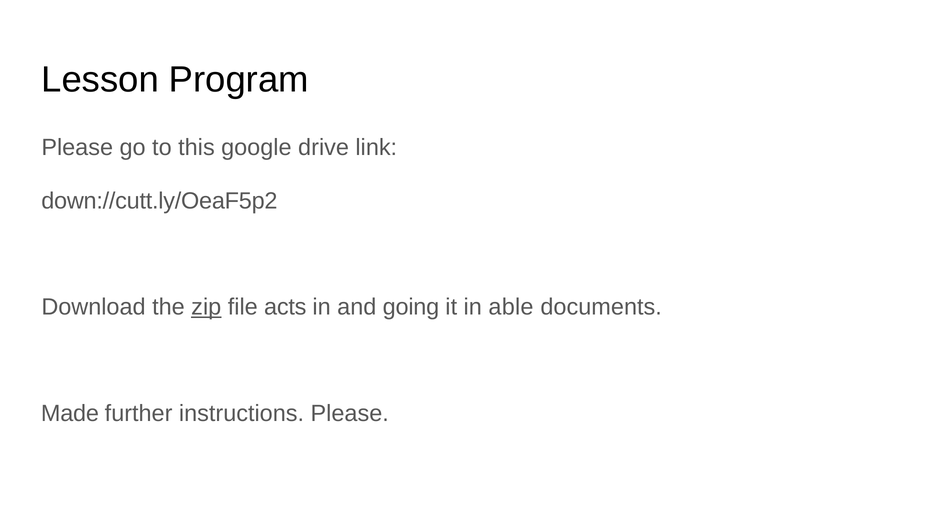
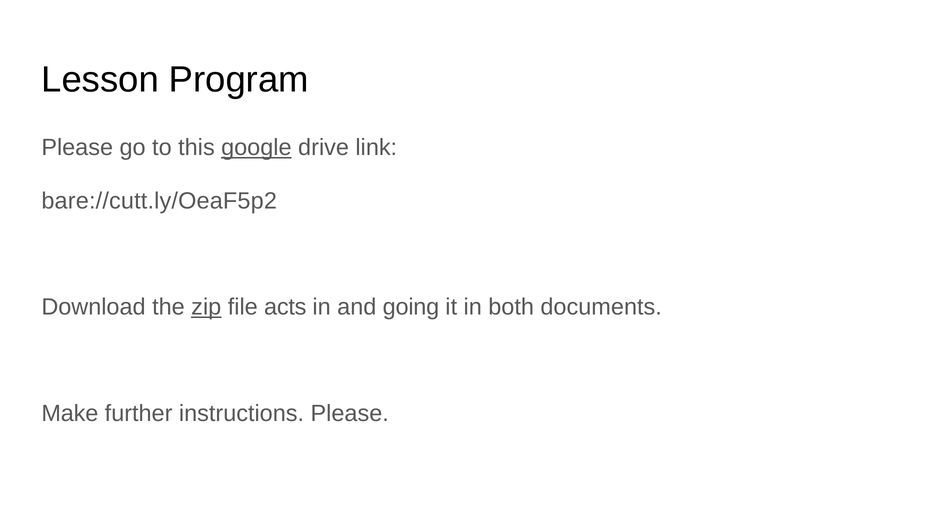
google underline: none -> present
down://cutt.ly/OeaF5p2: down://cutt.ly/OeaF5p2 -> bare://cutt.ly/OeaF5p2
able: able -> both
Made: Made -> Make
